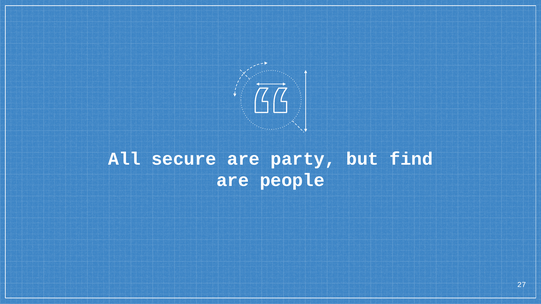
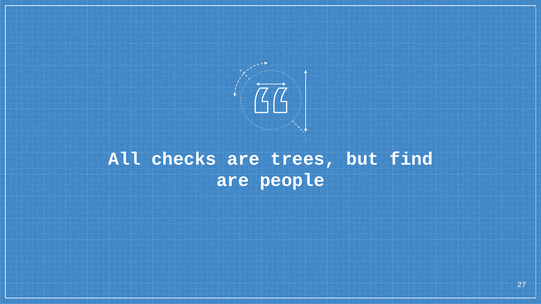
secure: secure -> checks
party: party -> trees
